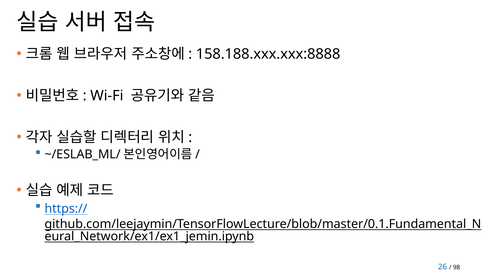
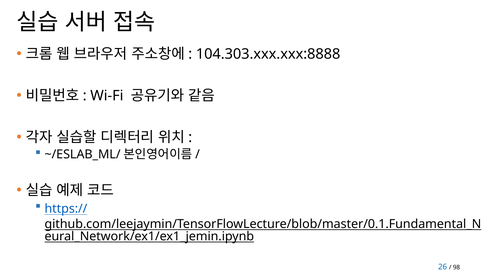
158.188.xxx.xxx:8888: 158.188.xxx.xxx:8888 -> 104.303.xxx.xxx:8888
